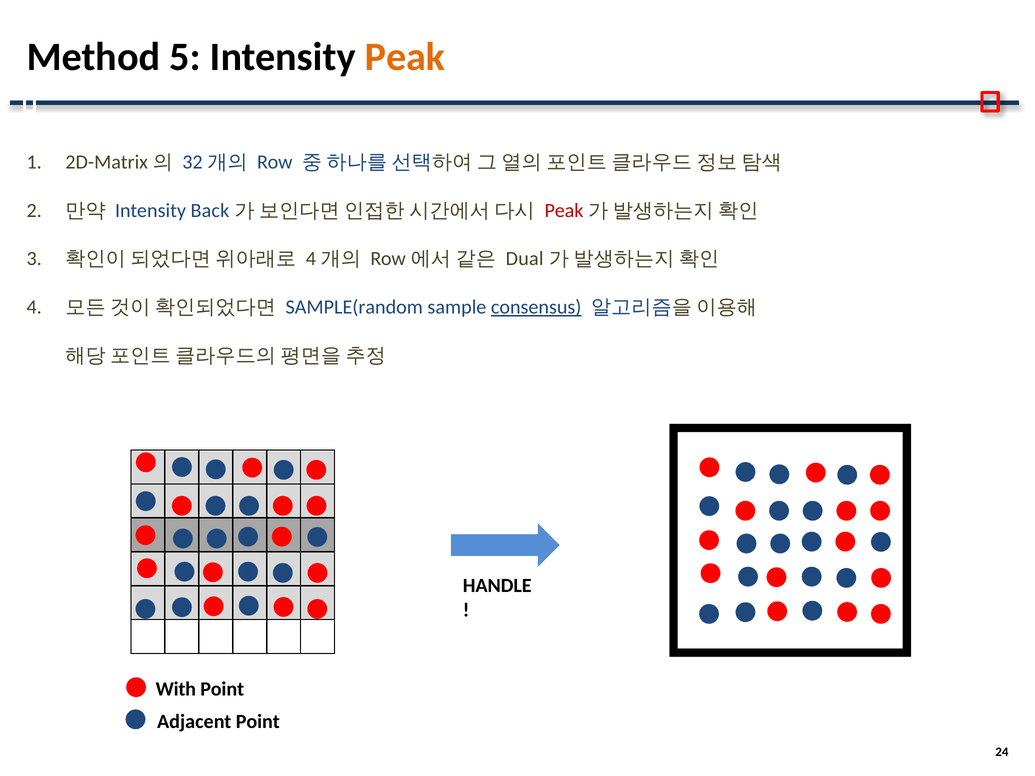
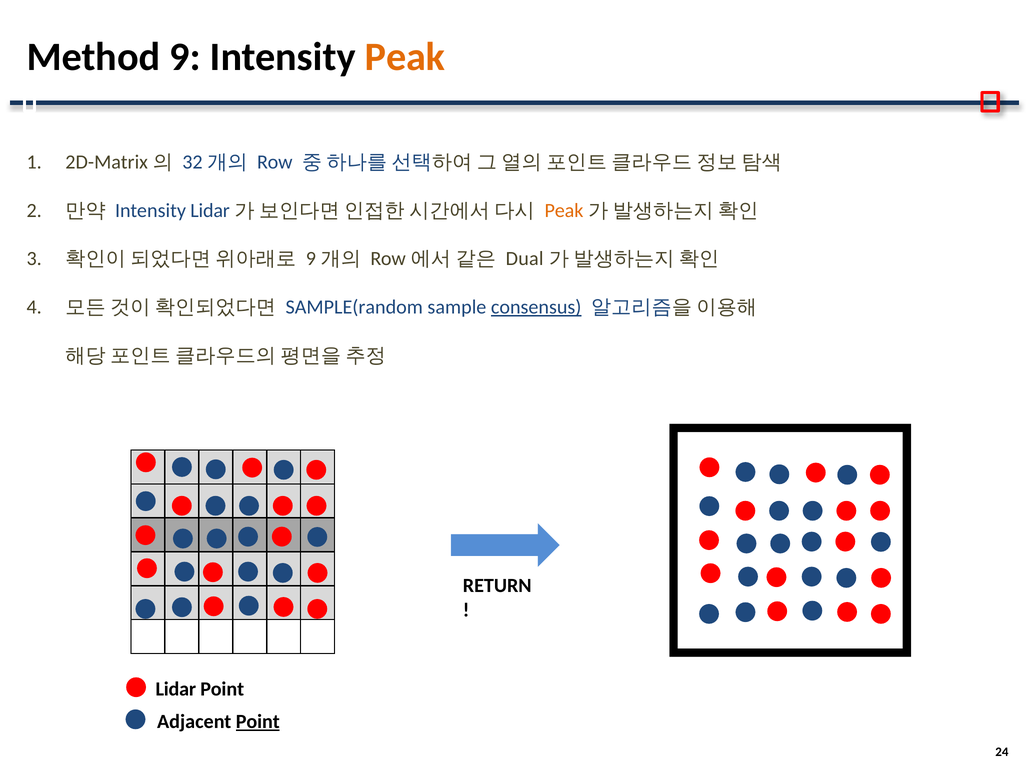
Method 5: 5 -> 9
Intensity Back: Back -> Lidar
Peak at (564, 210) colour: red -> orange
4 at (311, 259): 4 -> 9
HANDLE: HANDLE -> RETURN
With at (176, 689): With -> Lidar
Point at (258, 722) underline: none -> present
